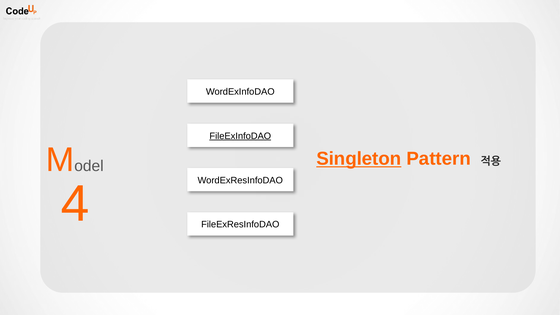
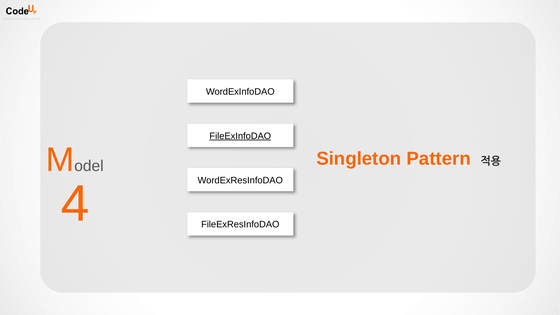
Singleton underline: present -> none
